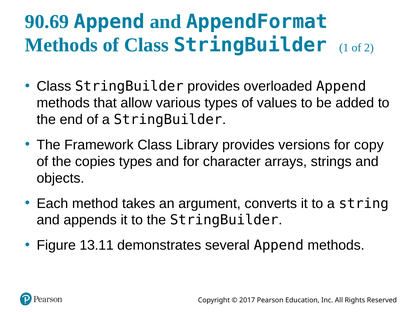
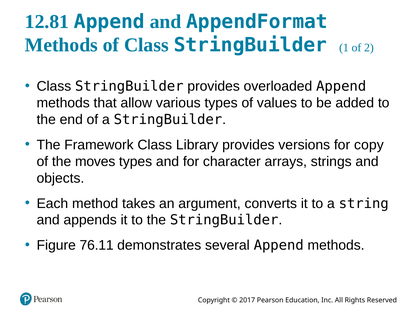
90.69: 90.69 -> 12.81
copies: copies -> moves
13.11: 13.11 -> 76.11
